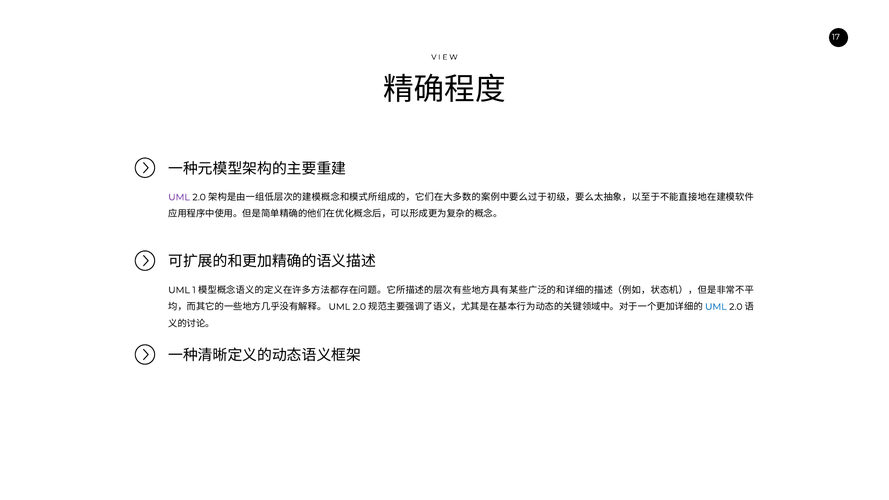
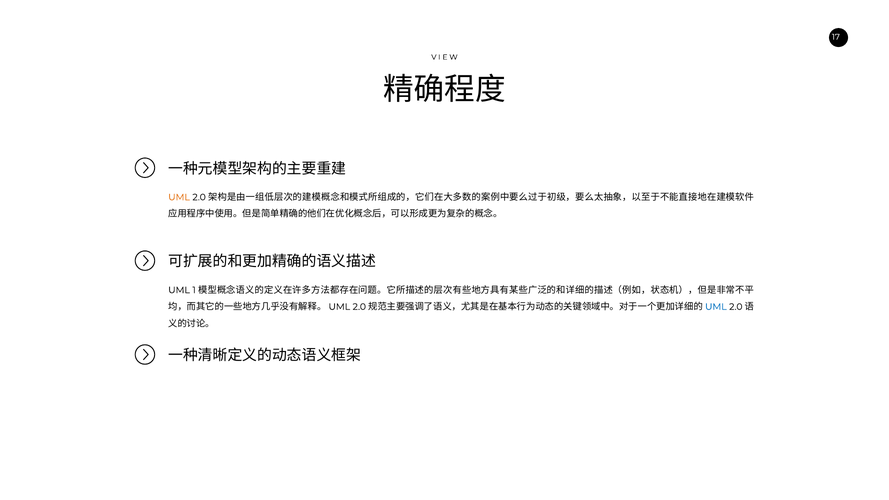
UML at (179, 197) colour: purple -> orange
